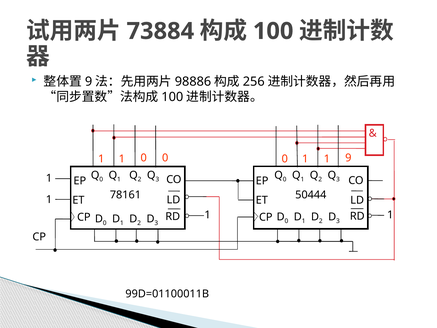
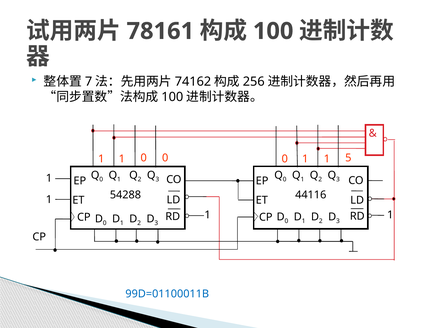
73884: 73884 -> 78161
9 at (89, 81): 9 -> 7
98886: 98886 -> 74162
1 9: 9 -> 5
78161: 78161 -> 54288
50444: 50444 -> 44116
99D=01100011B colour: black -> blue
